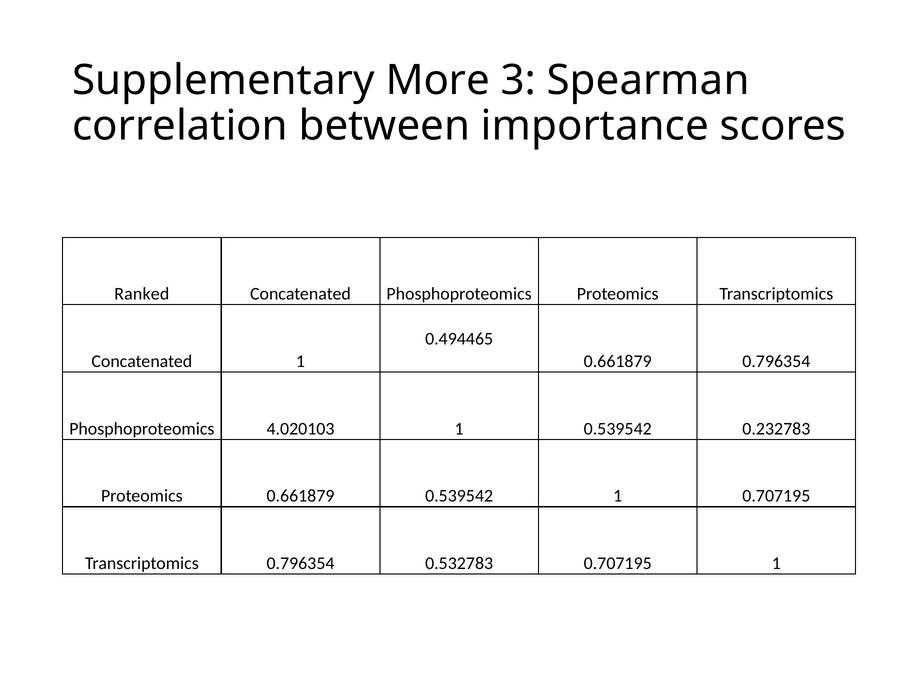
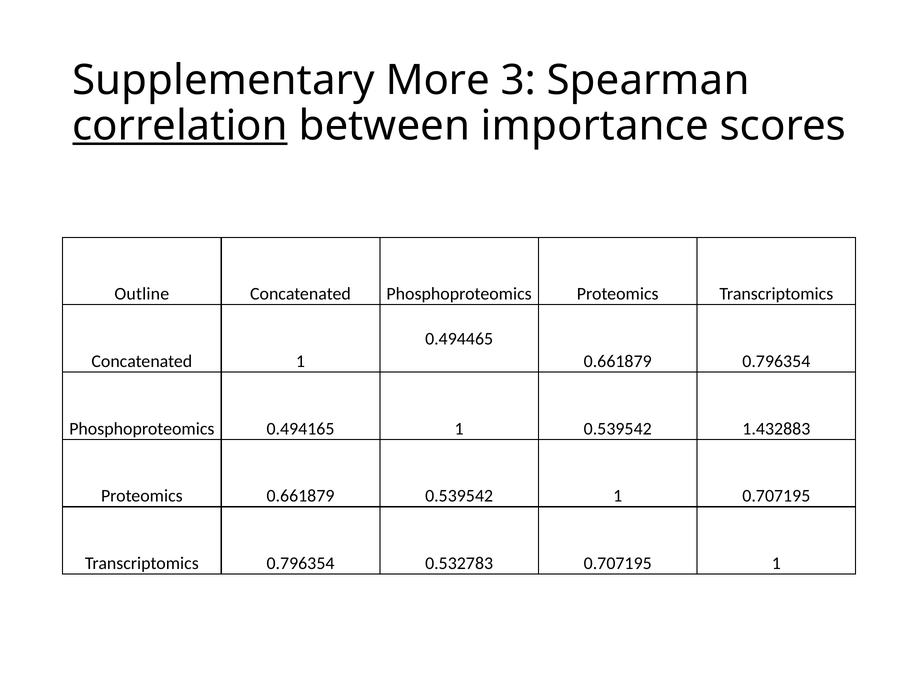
correlation underline: none -> present
Ranked: Ranked -> Outline
4.020103: 4.020103 -> 0.494165
0.232783: 0.232783 -> 1.432883
